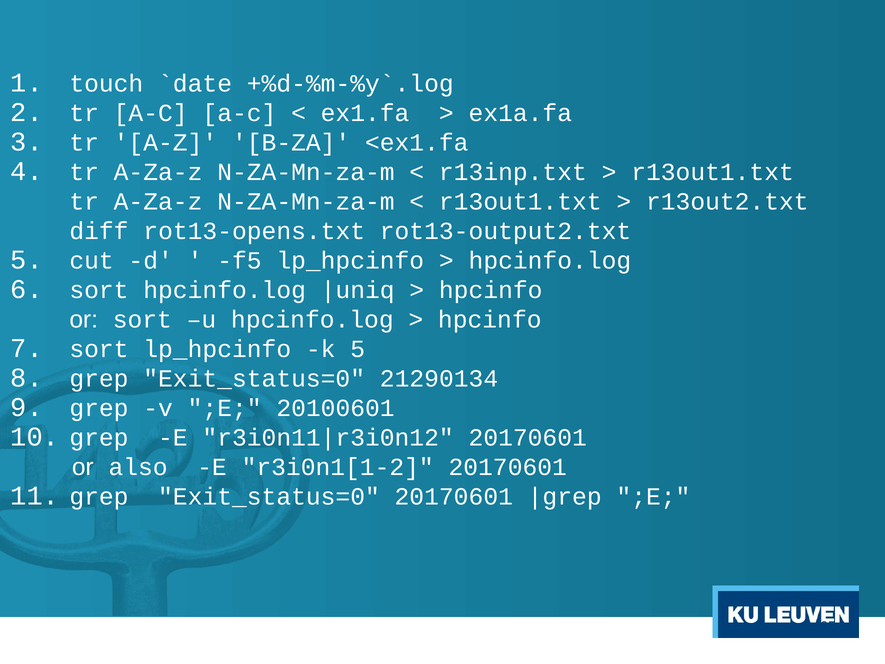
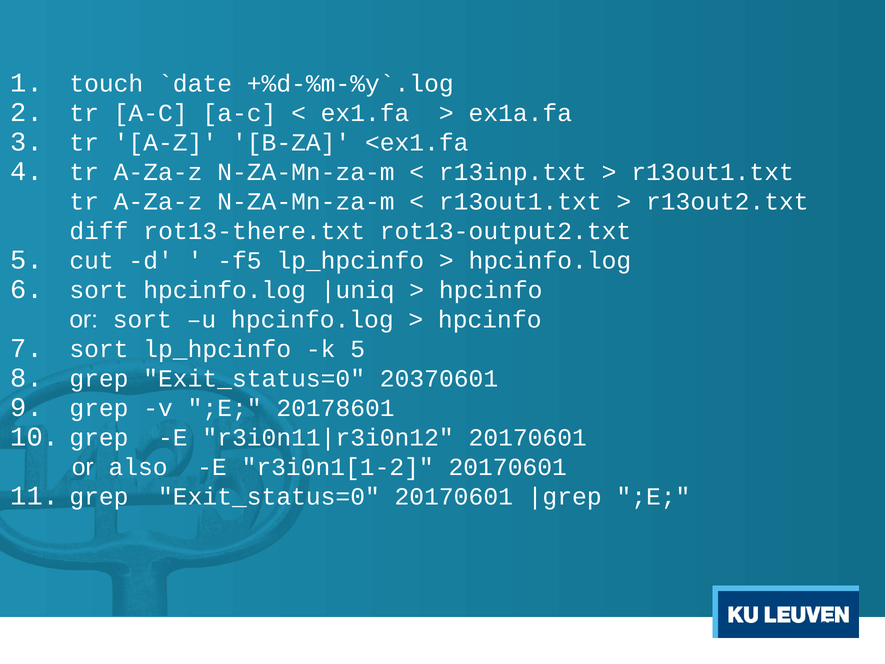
rot13-opens.txt: rot13-opens.txt -> rot13-there.txt
21290134: 21290134 -> 20370601
20100601: 20100601 -> 20178601
